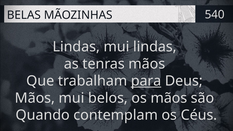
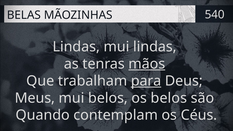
mãos at (147, 64) underline: none -> present
Mãos at (35, 98): Mãos -> Meus
os mãos: mãos -> belos
